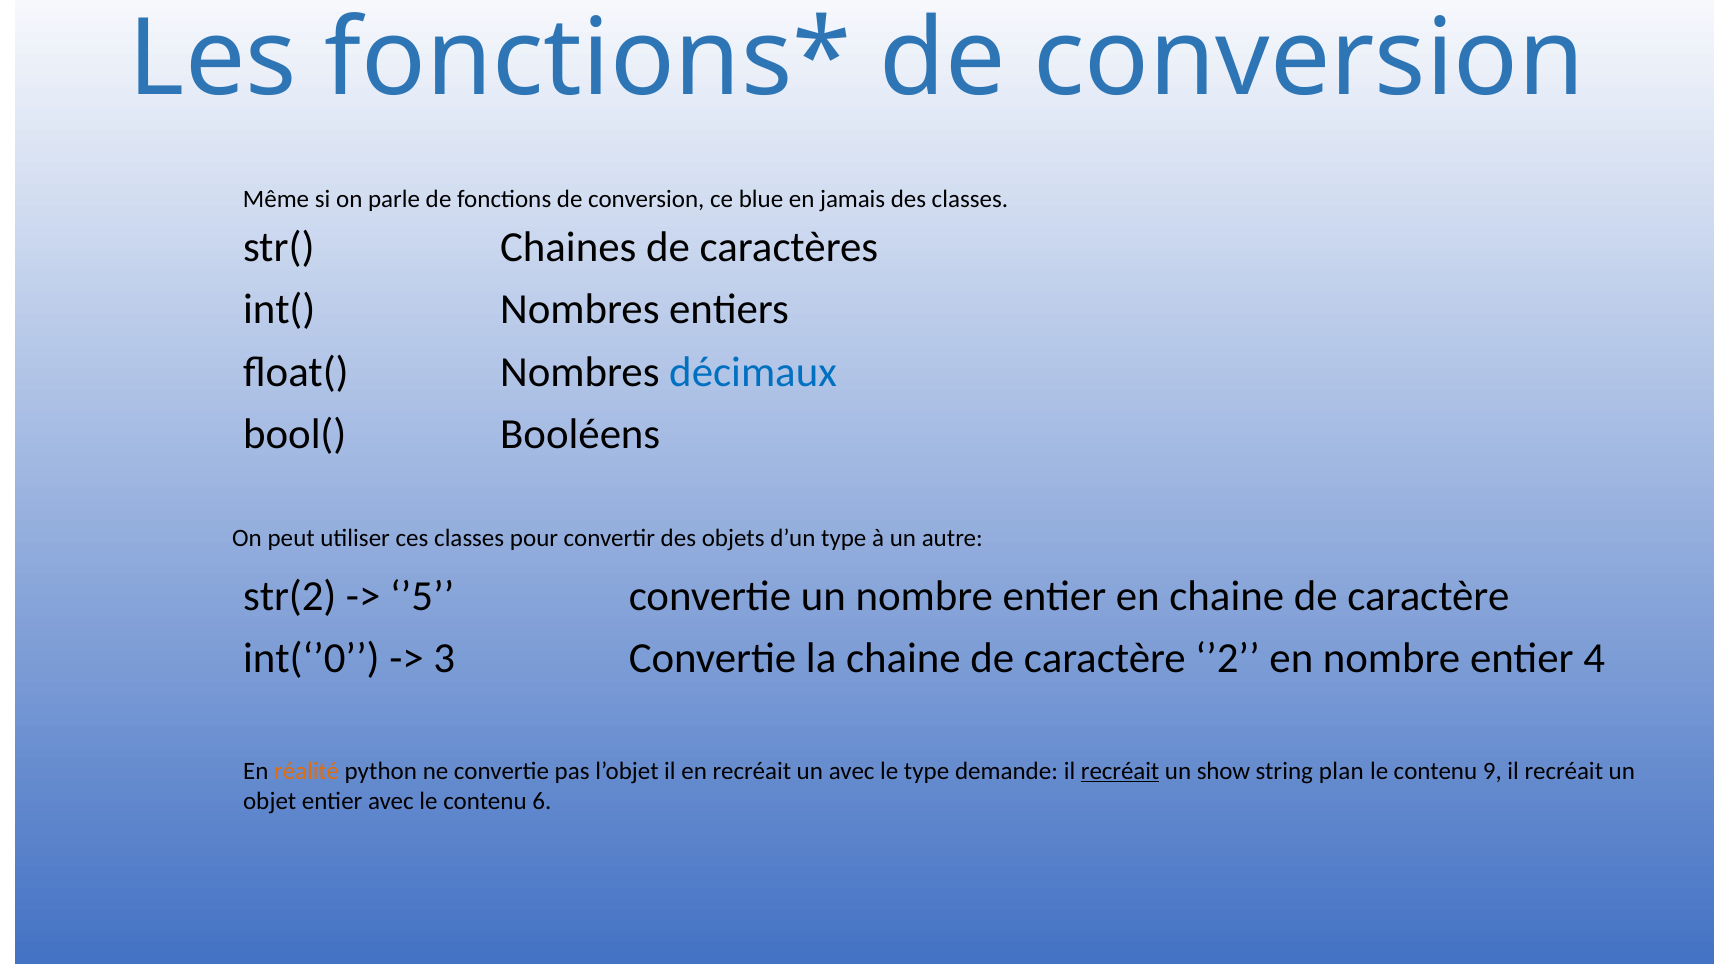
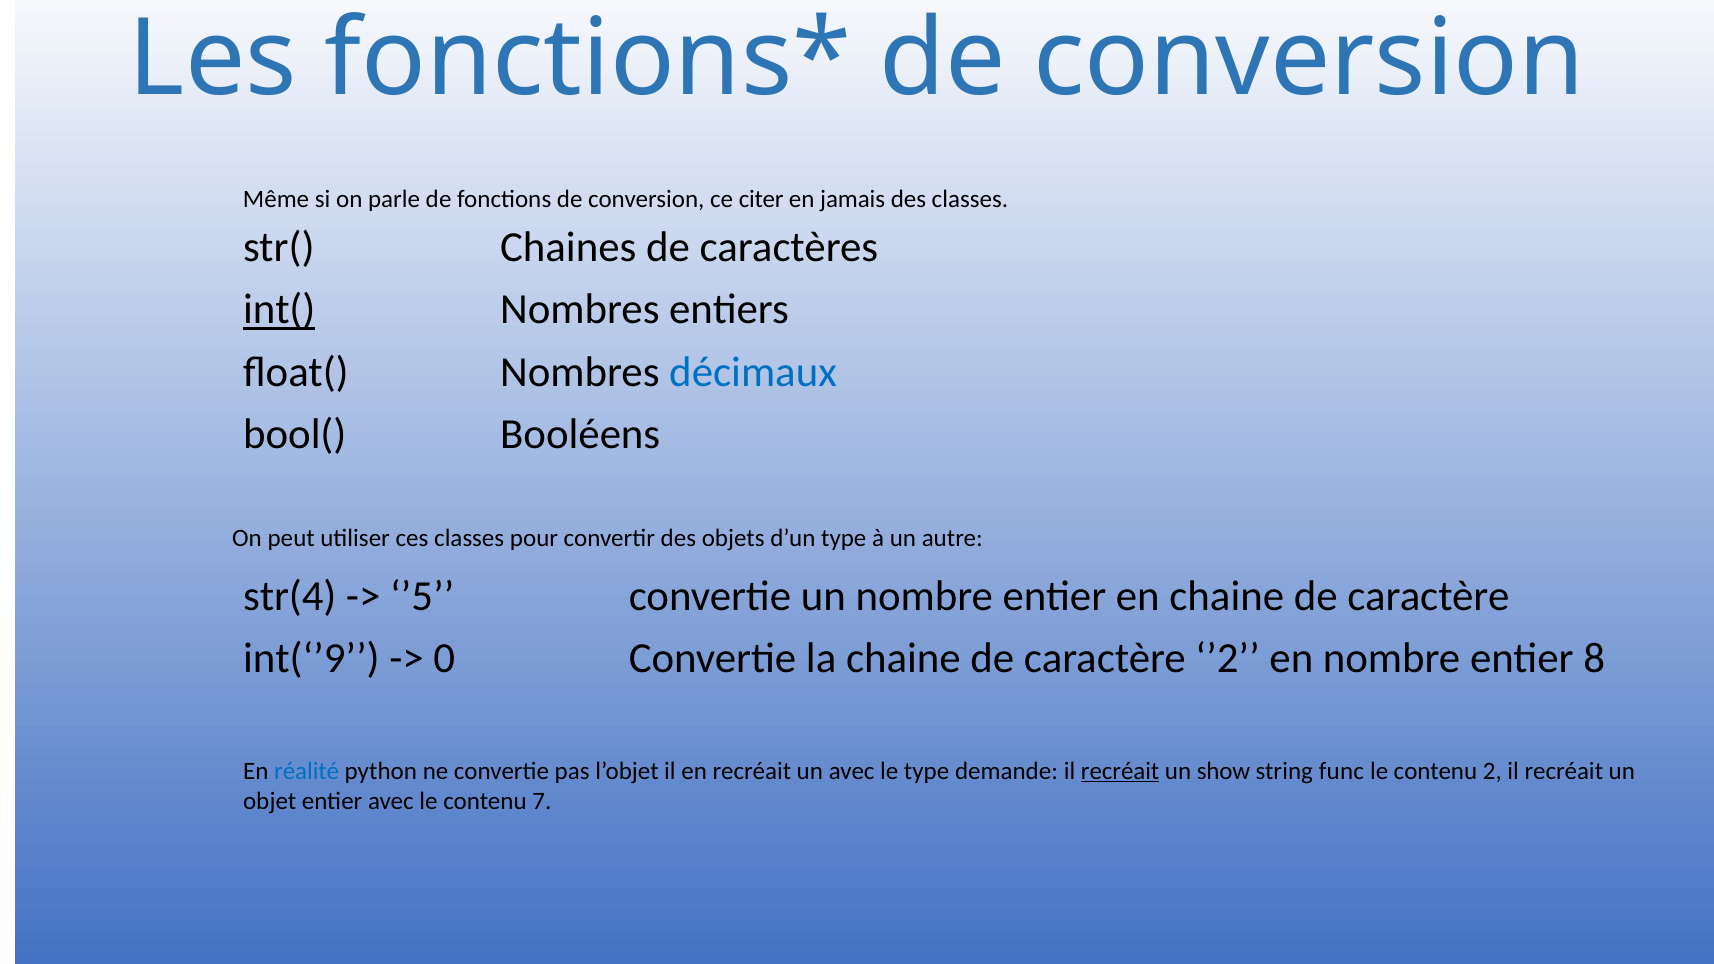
blue: blue -> citer
int( underline: none -> present
str(2: str(2 -> str(4
int(‘’0: int(‘’0 -> int(‘’9
3: 3 -> 0
4: 4 -> 8
réalité colour: orange -> blue
plan: plan -> func
9: 9 -> 2
6: 6 -> 7
